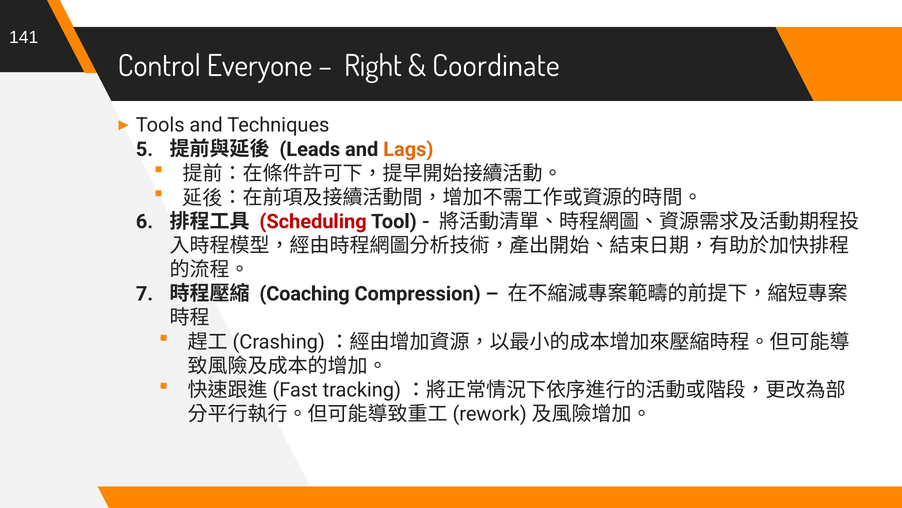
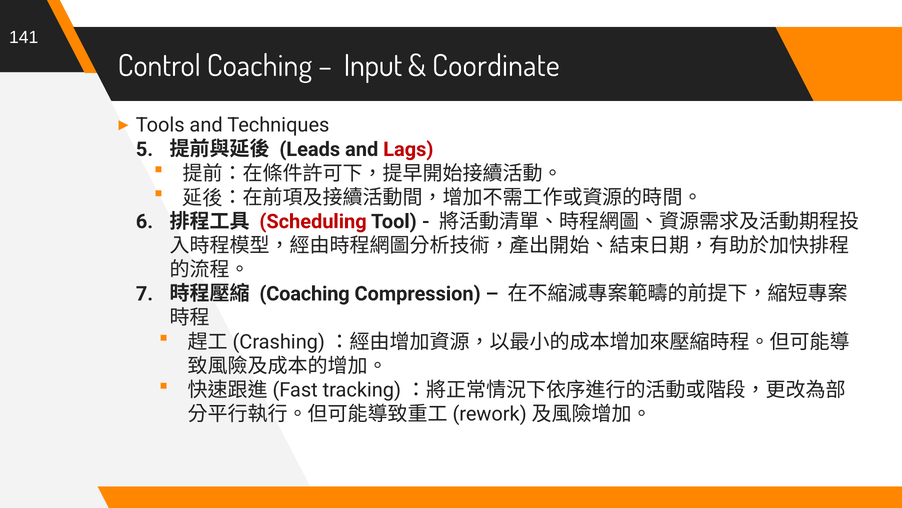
Control Everyone: Everyone -> Coaching
Right: Right -> Input
Lags colour: orange -> red
